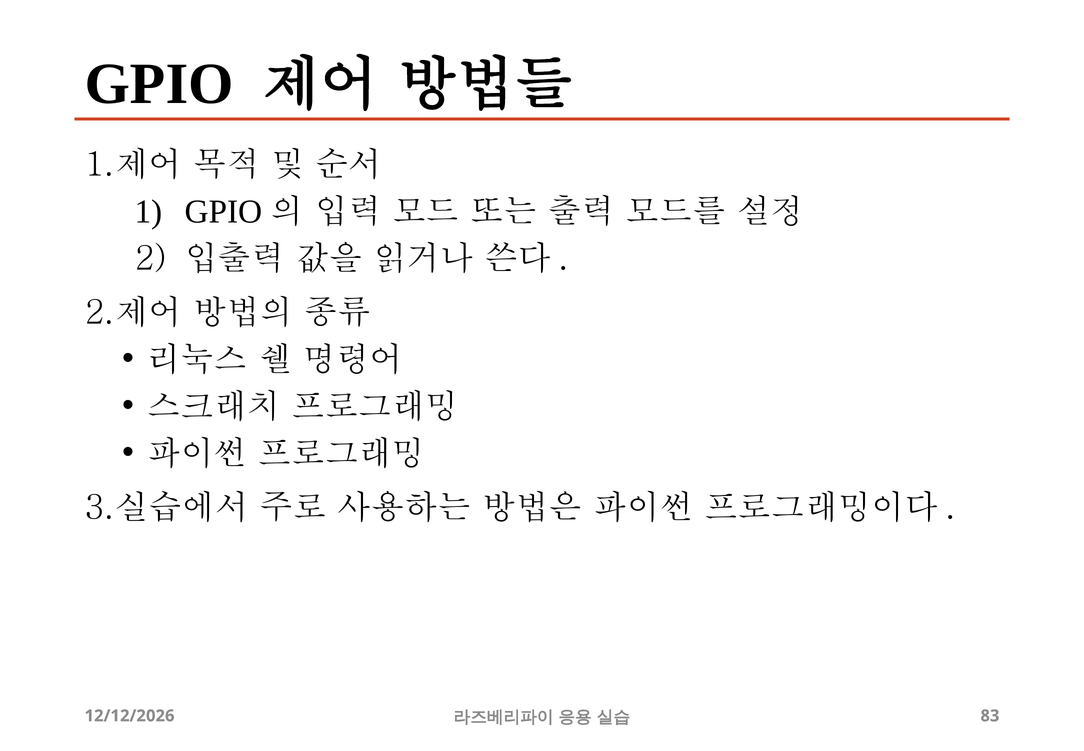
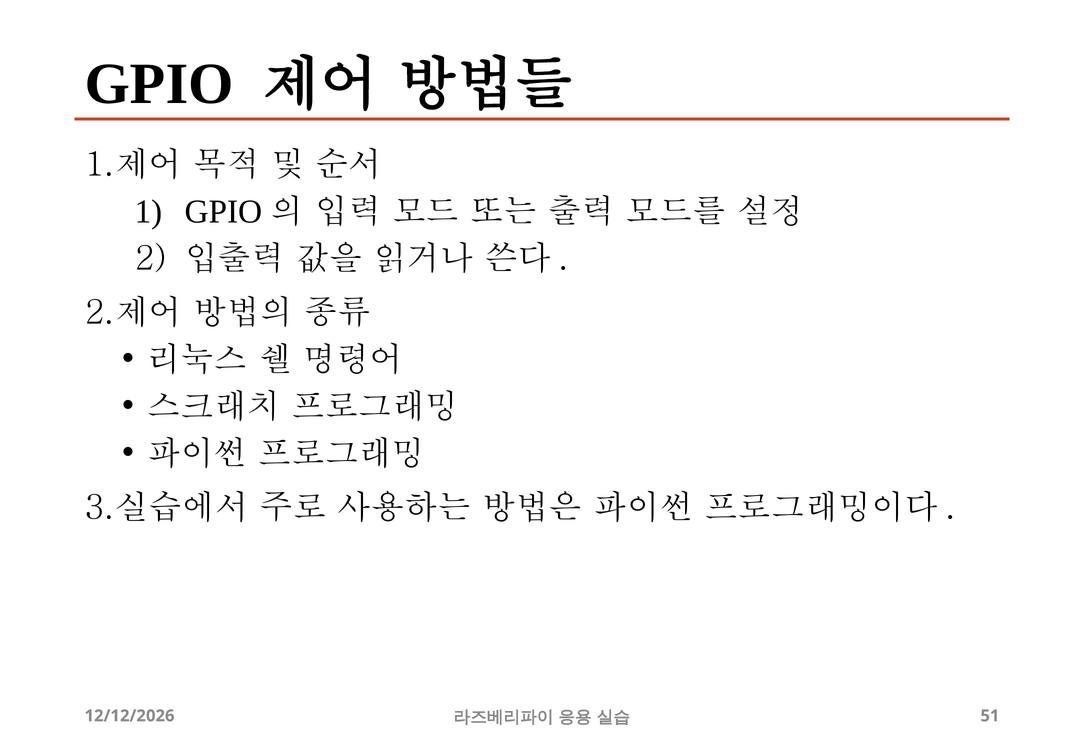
83: 83 -> 51
